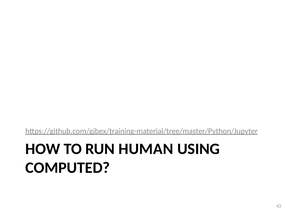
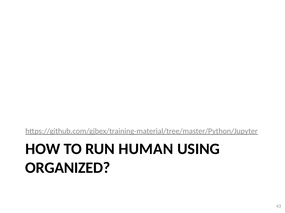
COMPUTED: COMPUTED -> ORGANIZED
